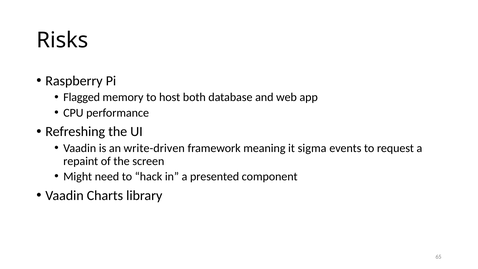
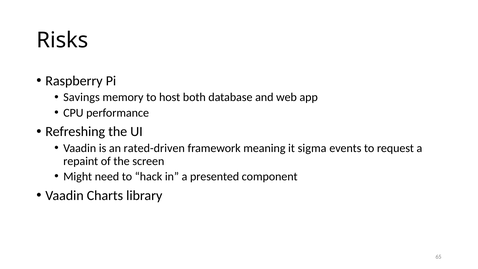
Flagged: Flagged -> Savings
write-driven: write-driven -> rated-driven
